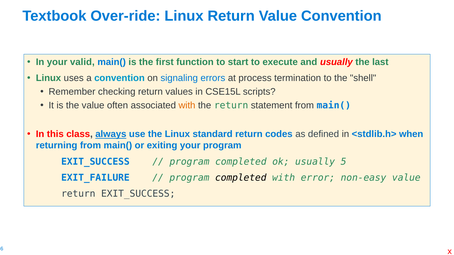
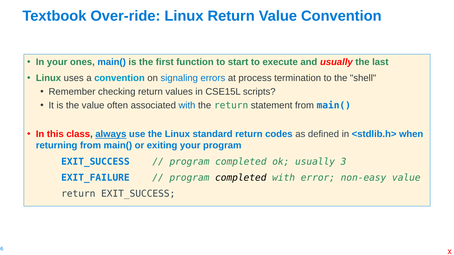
valid: valid -> ones
with at (187, 106) colour: orange -> blue
5: 5 -> 3
